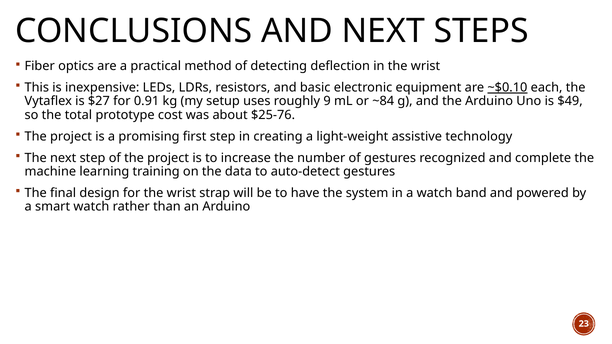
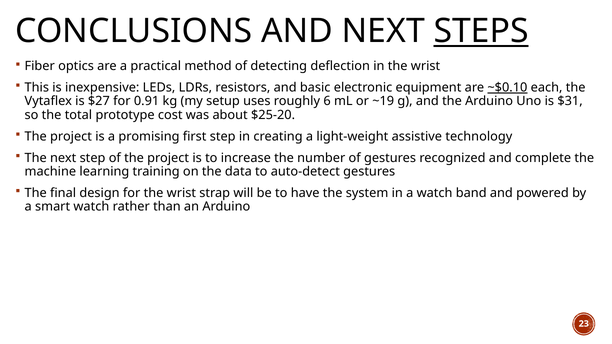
STEPS underline: none -> present
9: 9 -> 6
~84: ~84 -> ~19
$49: $49 -> $31
$25-76: $25-76 -> $25-20
